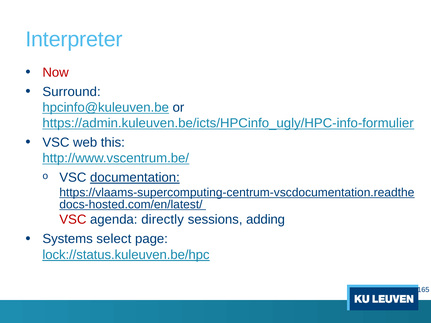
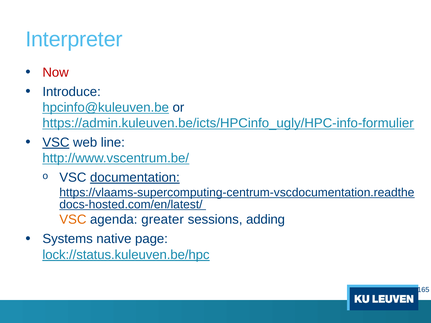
Surround: Surround -> Introduce
VSC at (56, 143) underline: none -> present
this: this -> line
VSC at (73, 220) colour: red -> orange
directly: directly -> greater
select: select -> native
